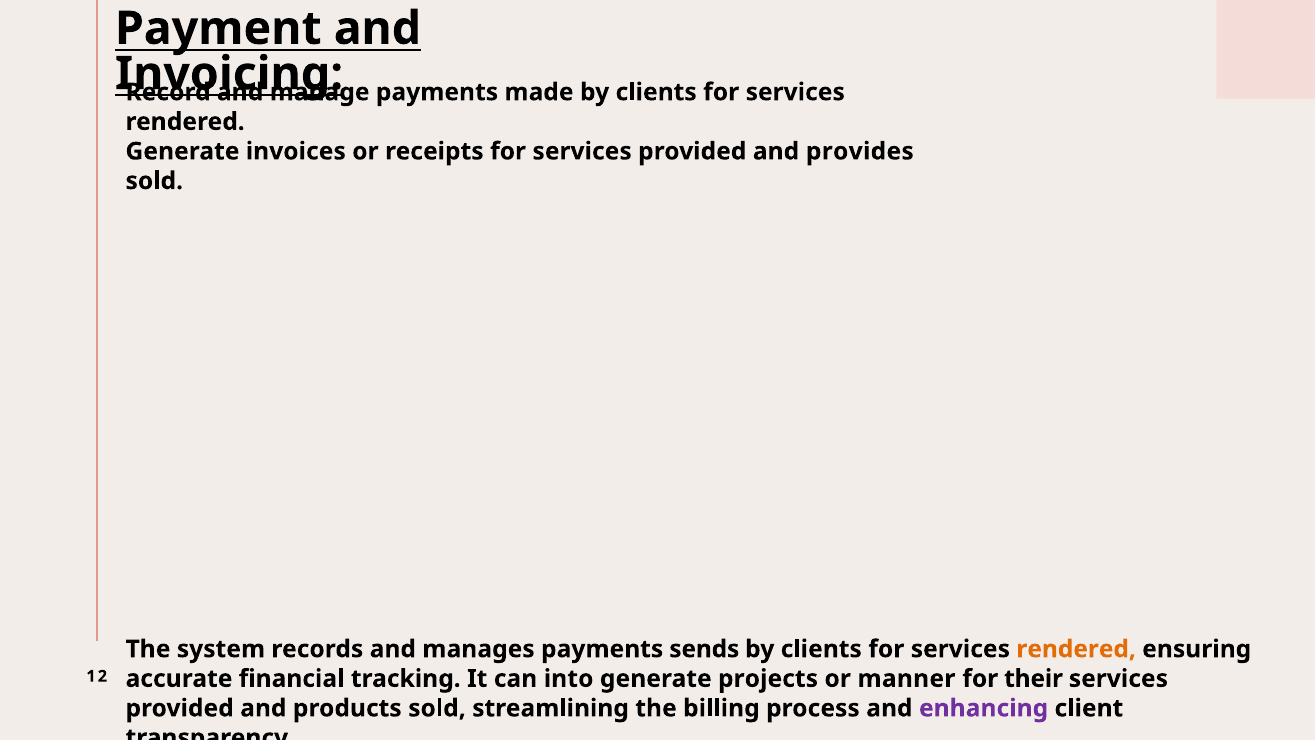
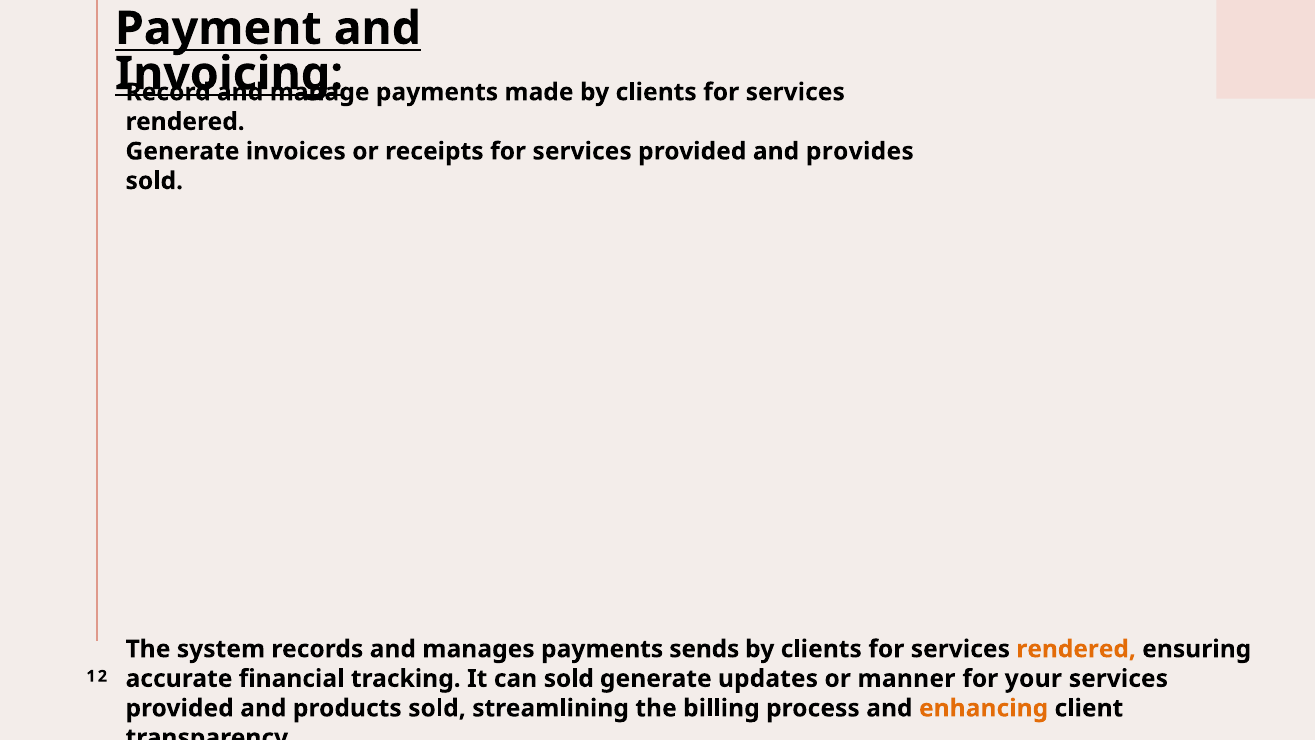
can into: into -> sold
projects: projects -> updates
their: their -> your
enhancing colour: purple -> orange
